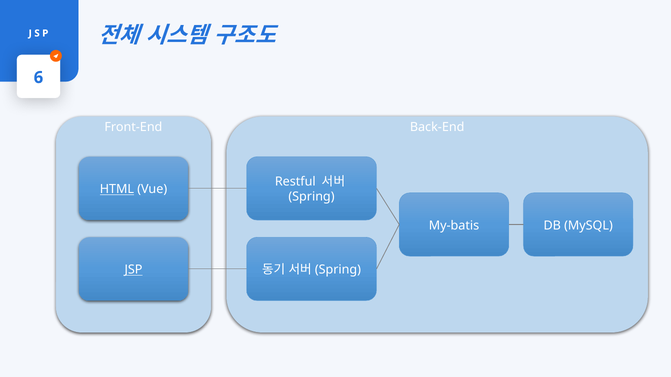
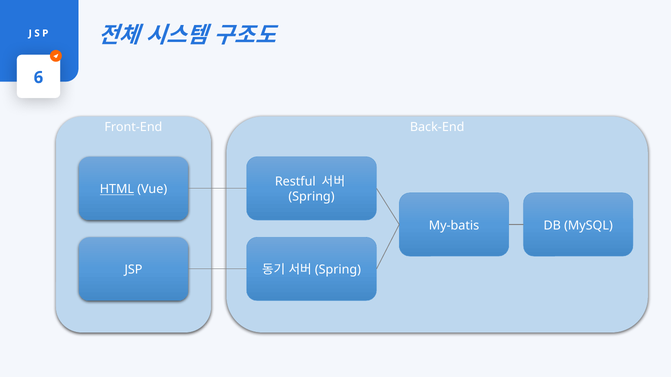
JSP underline: present -> none
